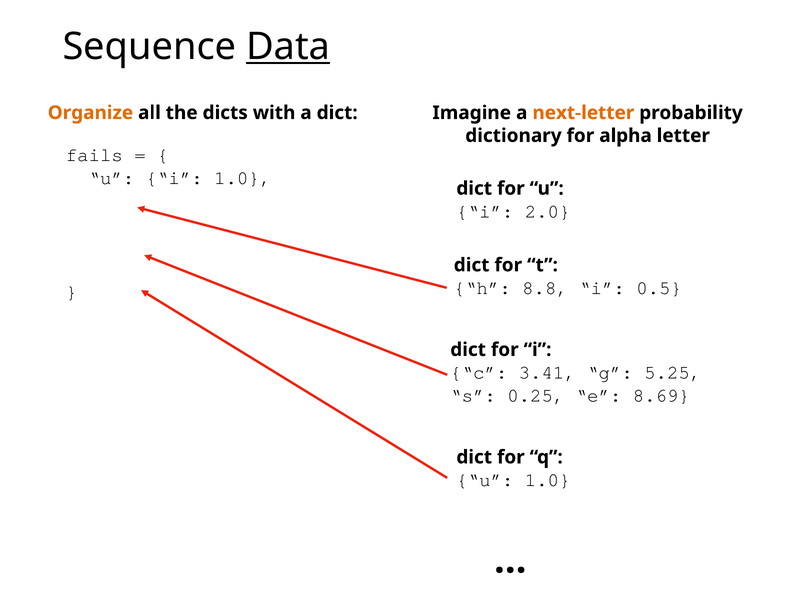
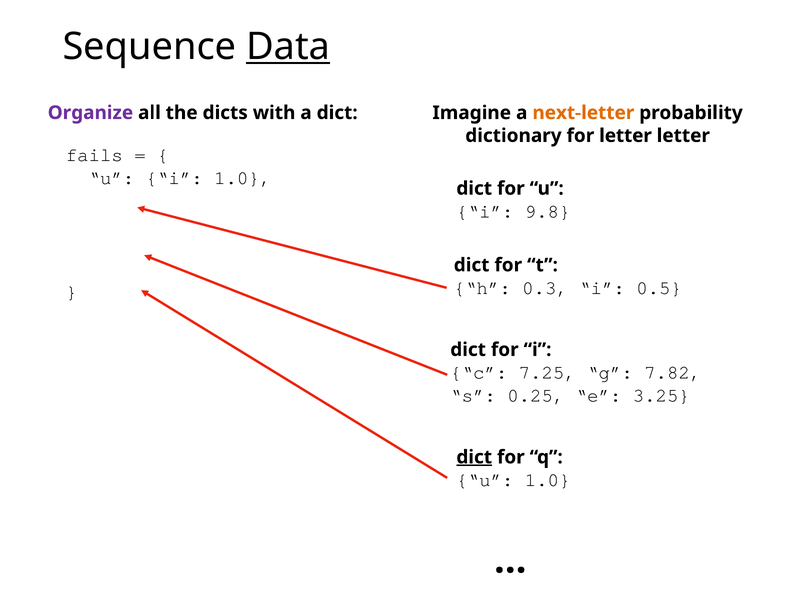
Organize colour: orange -> purple
for alpha: alpha -> letter
2.0: 2.0 -> 9.8
8.8: 8.8 -> 0.3
3.41: 3.41 -> 7.25
5.25: 5.25 -> 7.82
8.69: 8.69 -> 3.25
dict at (474, 457) underline: none -> present
